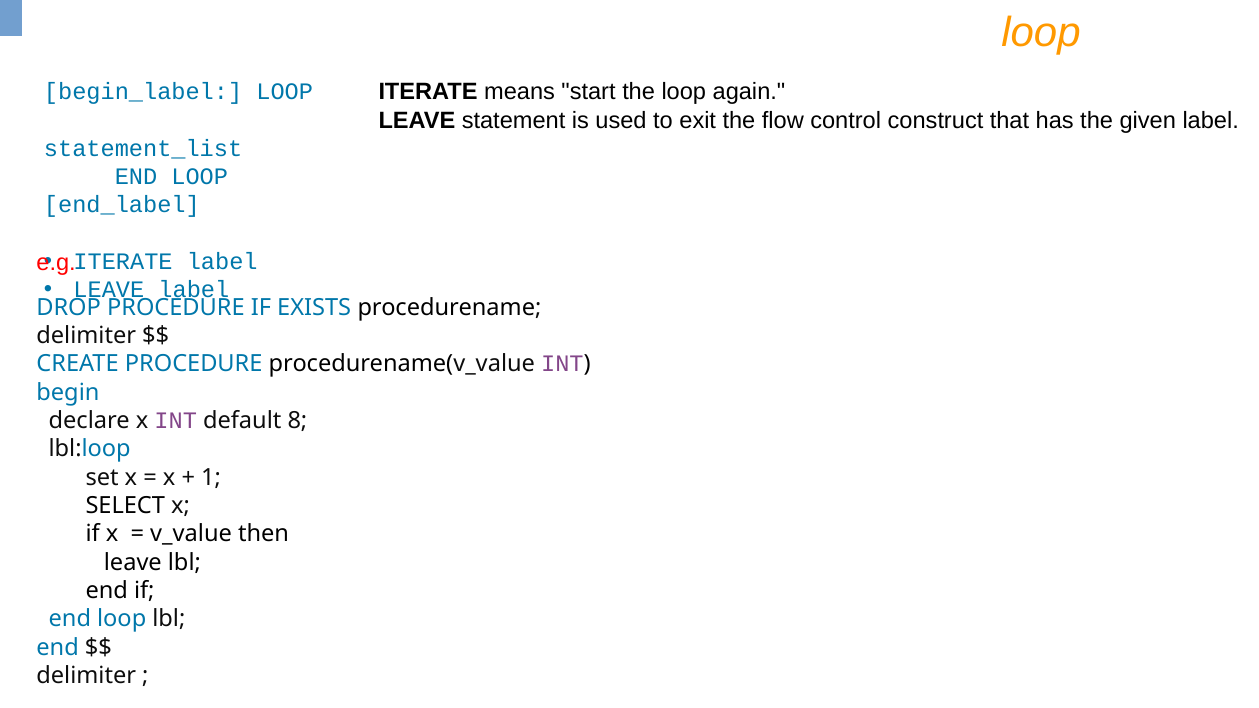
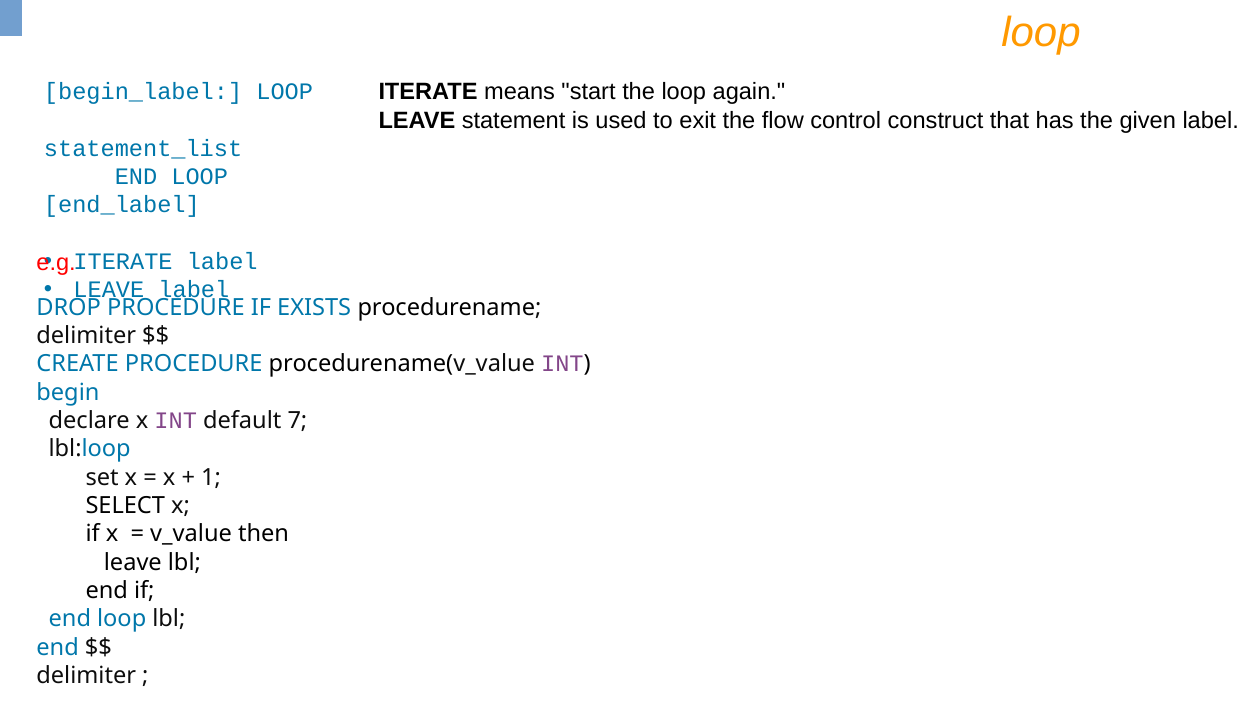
8: 8 -> 7
